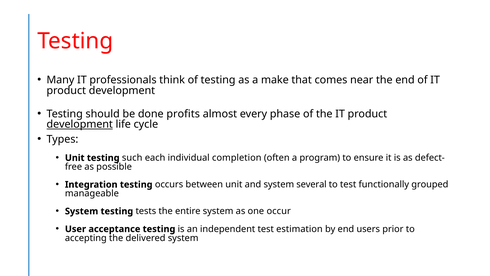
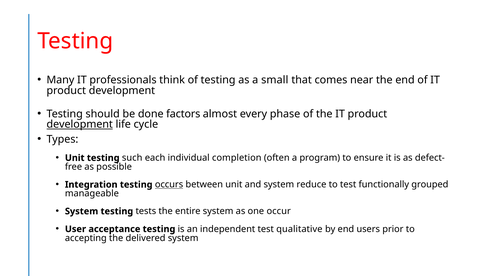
make: make -> small
profits: profits -> factors
occurs underline: none -> present
several: several -> reduce
estimation: estimation -> qualitative
